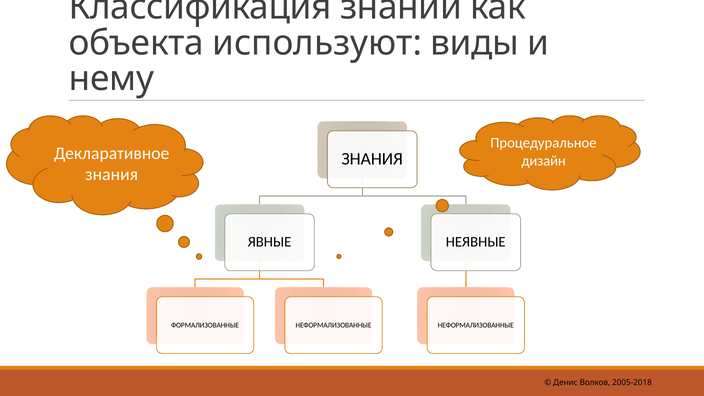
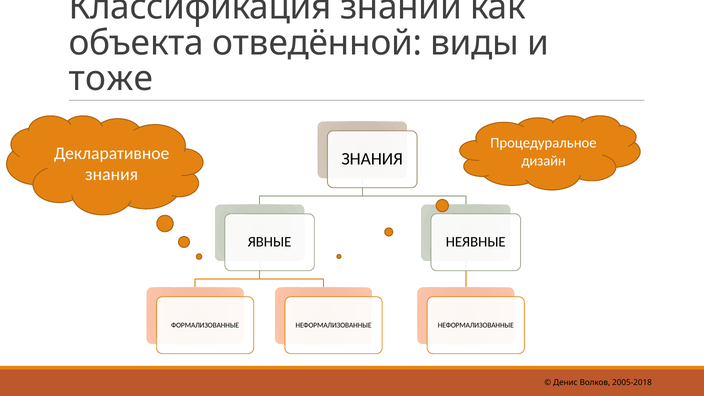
используют: используют -> отведённой
нему: нему -> тоже
